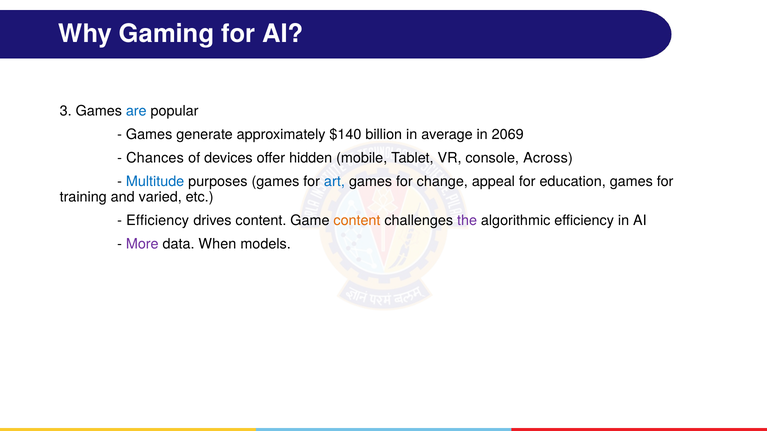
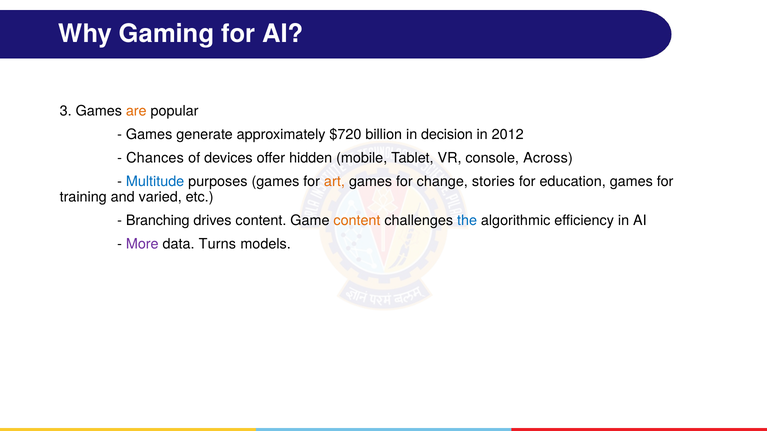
are colour: blue -> orange
$140: $140 -> $720
average: average -> decision
2069: 2069 -> 2012
art colour: blue -> orange
appeal: appeal -> stories
Efficiency at (158, 221): Efficiency -> Branching
the colour: purple -> blue
When: When -> Turns
